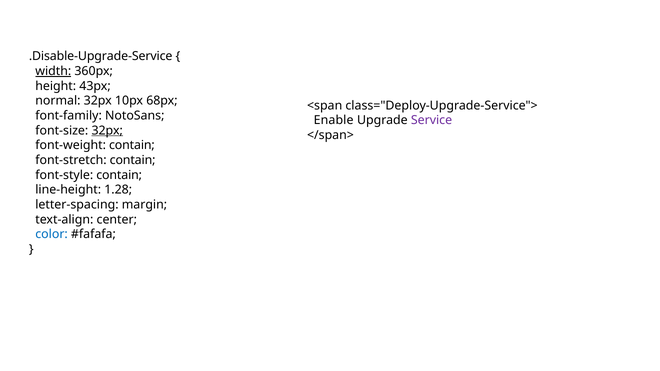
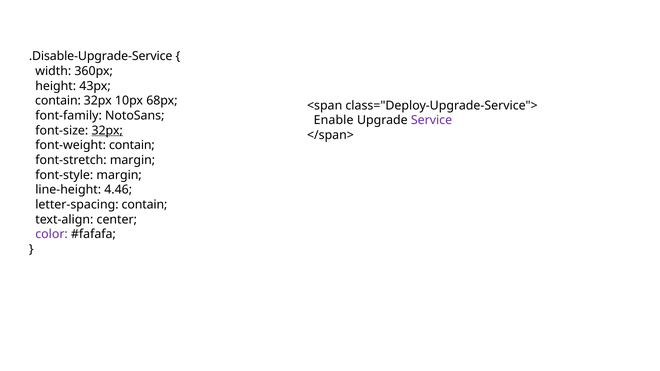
width underline: present -> none
normal at (58, 101): normal -> contain
font-stretch contain: contain -> margin
font-style contain: contain -> margin
1.28: 1.28 -> 4.46
letter-spacing margin: margin -> contain
color colour: blue -> purple
